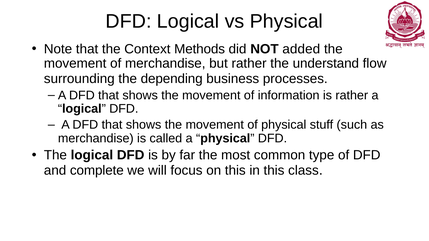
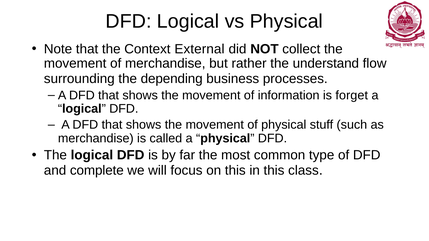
Methods: Methods -> External
added: added -> collect
is rather: rather -> forget
